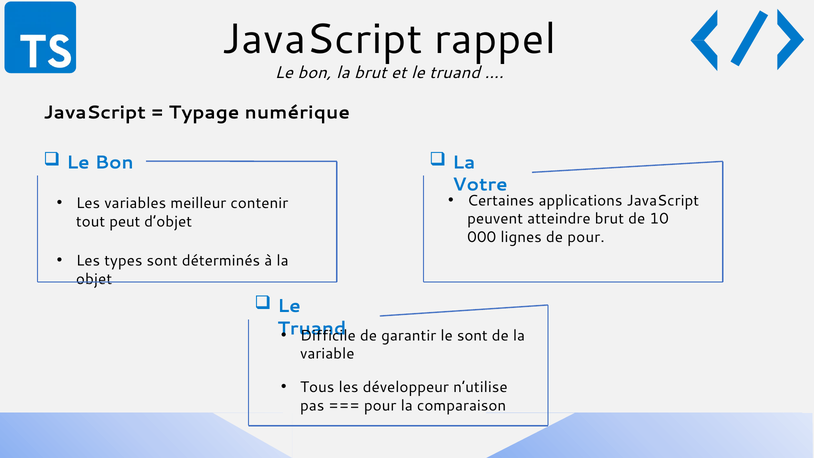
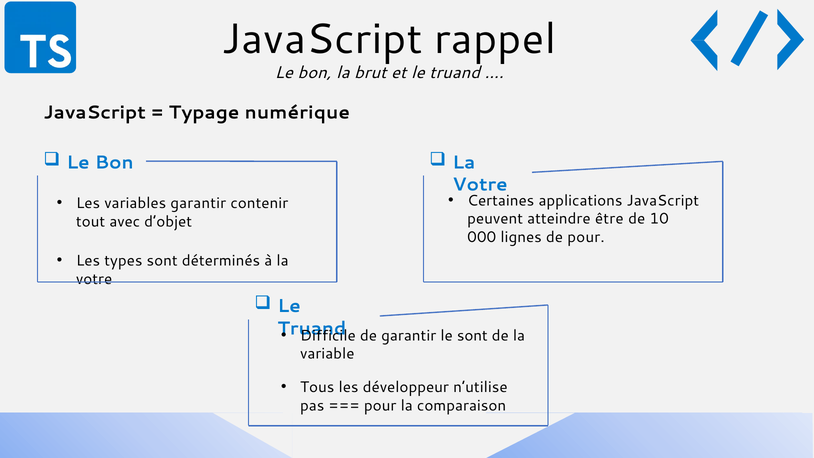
variables meilleur: meilleur -> garantir
atteindre brut: brut -> être
peut: peut -> avec
objet at (94, 279): objet -> votre
